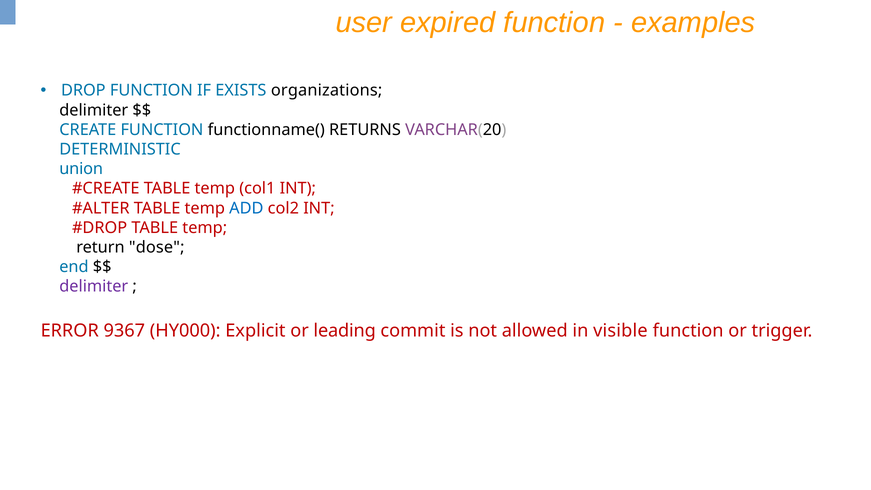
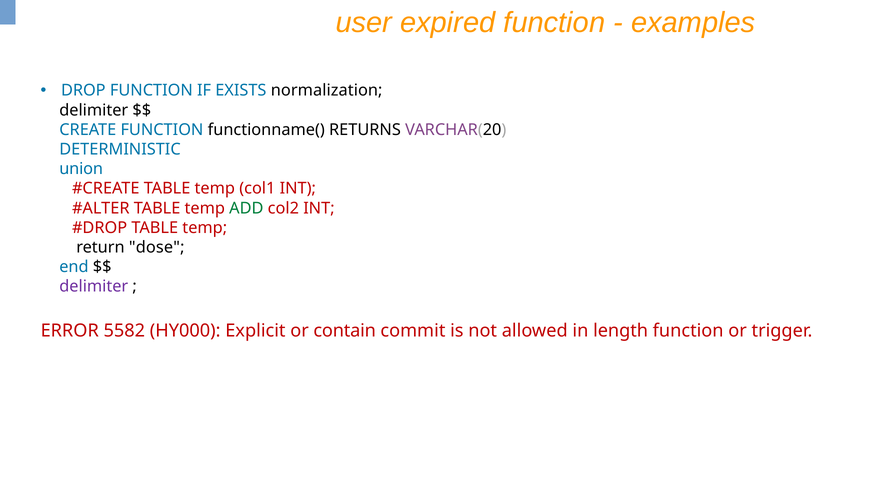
organizations: organizations -> normalization
ADD colour: blue -> green
9367: 9367 -> 5582
leading: leading -> contain
visible: visible -> length
